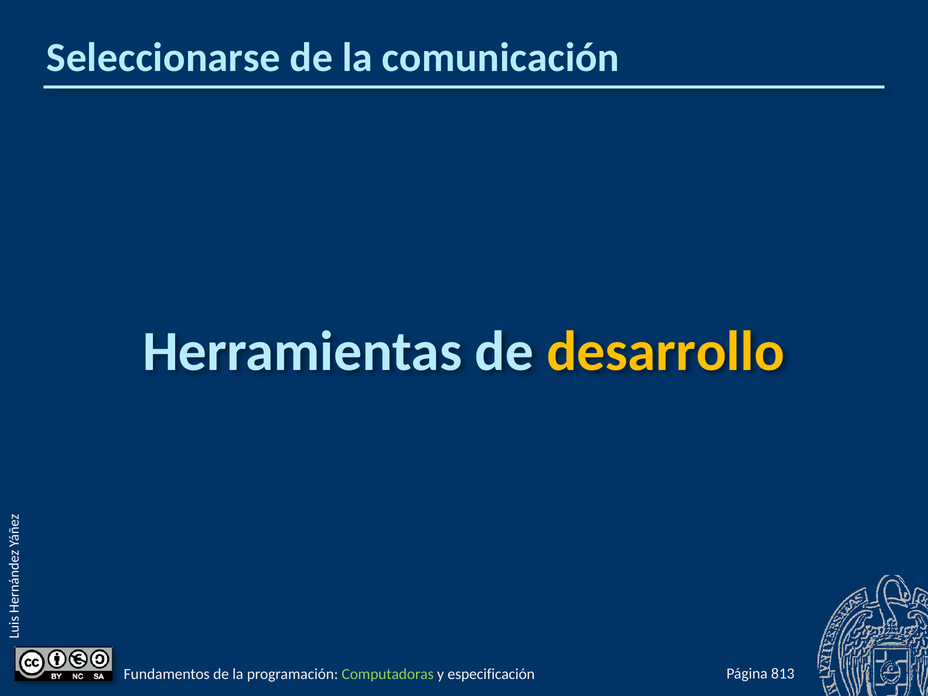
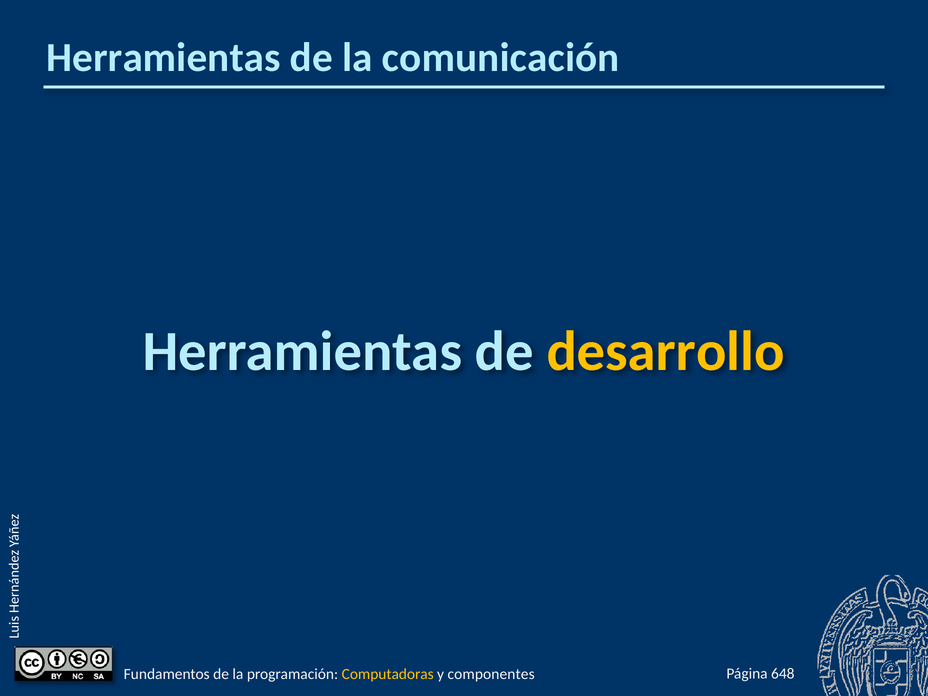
Seleccionarse at (163, 58): Seleccionarse -> Herramientas
813: 813 -> 648
Computadoras colour: light green -> yellow
especificación: especificación -> componentes
